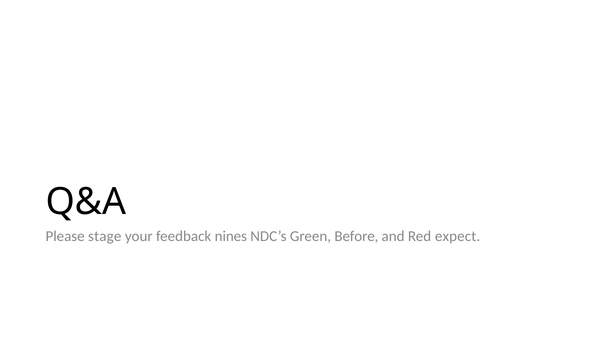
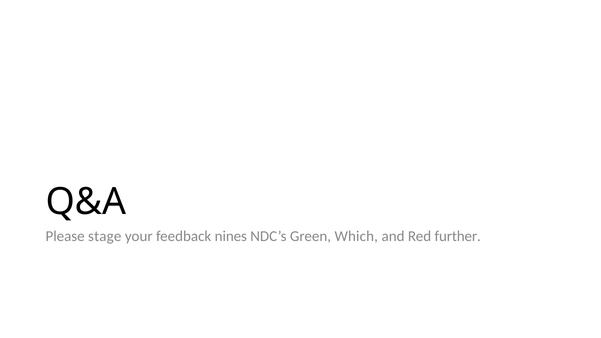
Before: Before -> Which
expect: expect -> further
